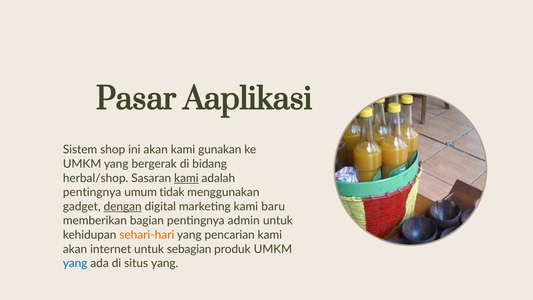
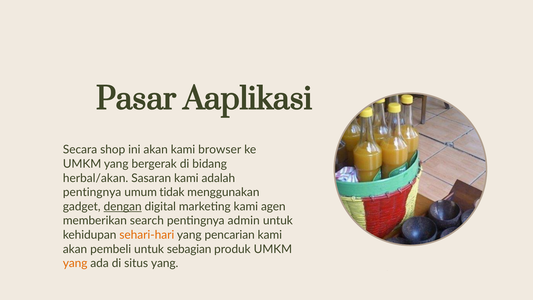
Sistem: Sistem -> Secara
gunakan: gunakan -> browser
herbal/shop: herbal/shop -> herbal/akan
kami at (186, 178) underline: present -> none
baru: baru -> agen
bagian: bagian -> search
internet: internet -> pembeli
yang at (75, 263) colour: blue -> orange
